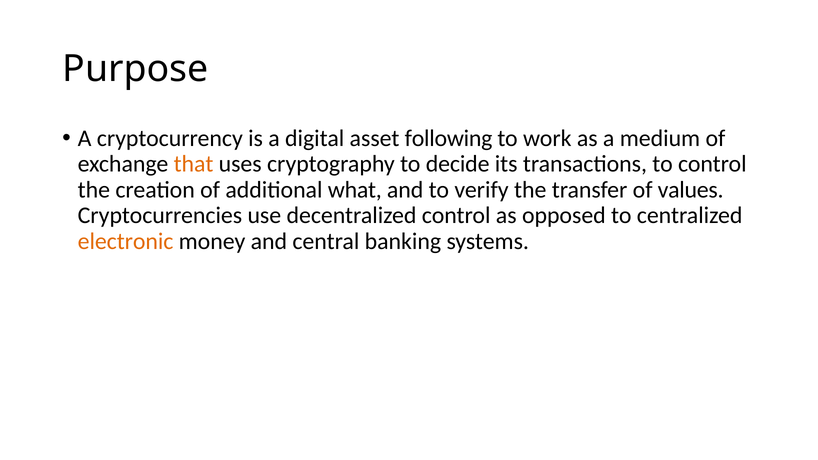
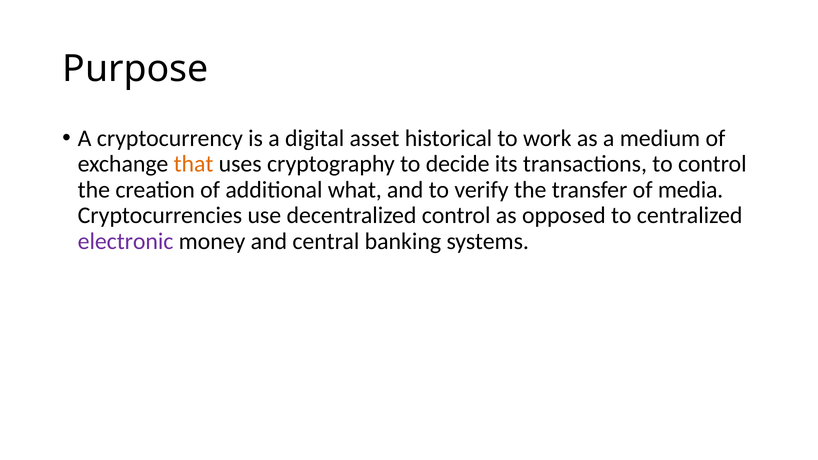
following: following -> historical
values: values -> media
electronic colour: orange -> purple
